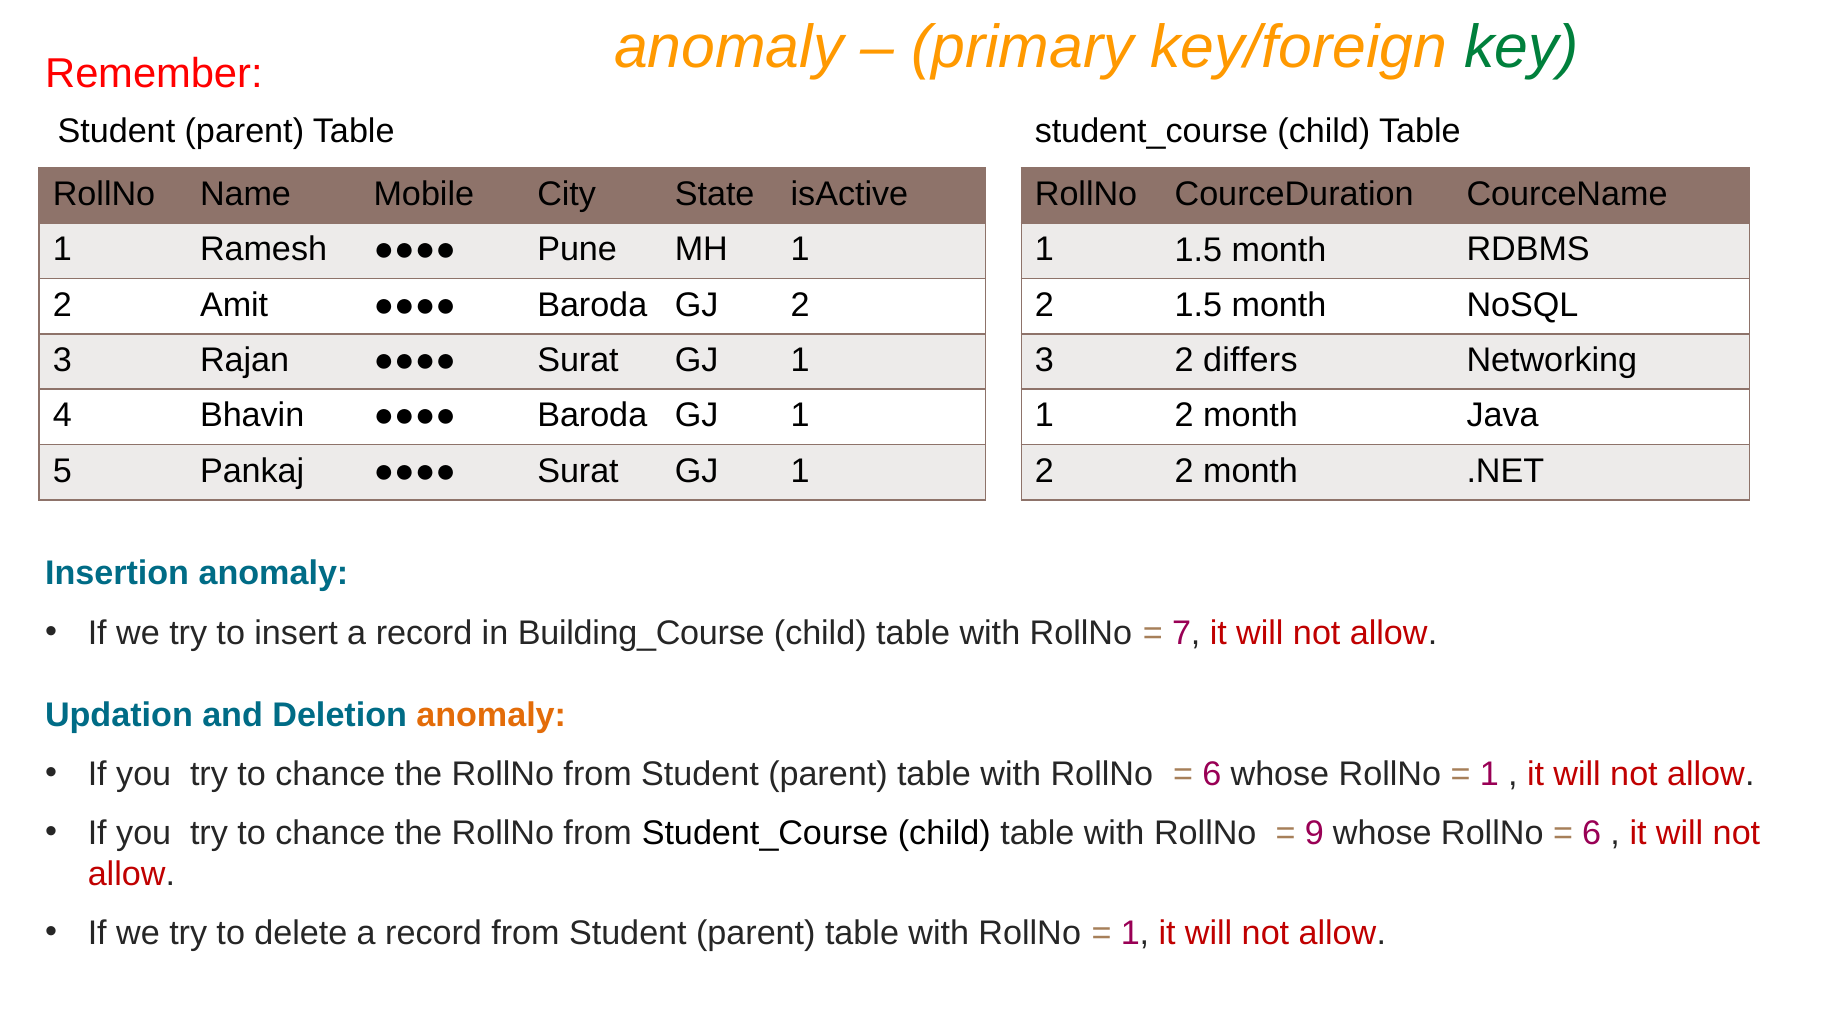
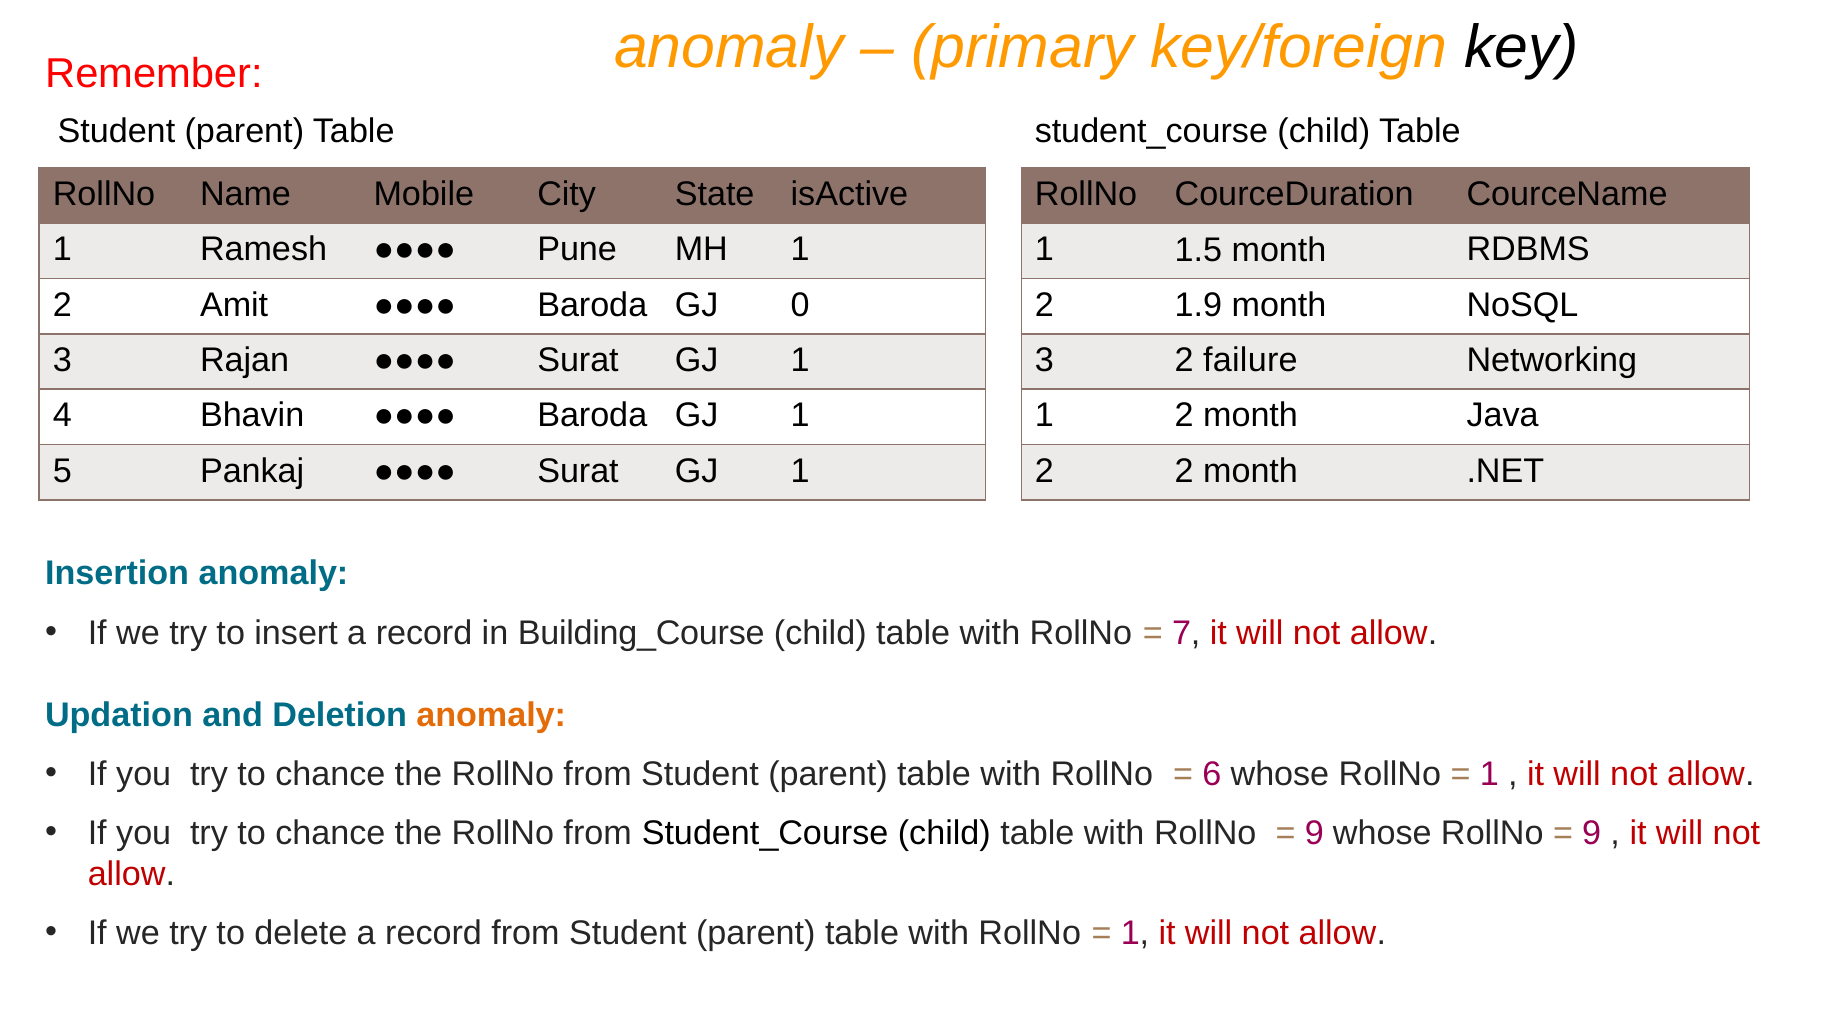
key colour: green -> black
GJ 2: 2 -> 0
2 1.5: 1.5 -> 1.9
differs: differs -> failure
6 at (1592, 833): 6 -> 9
